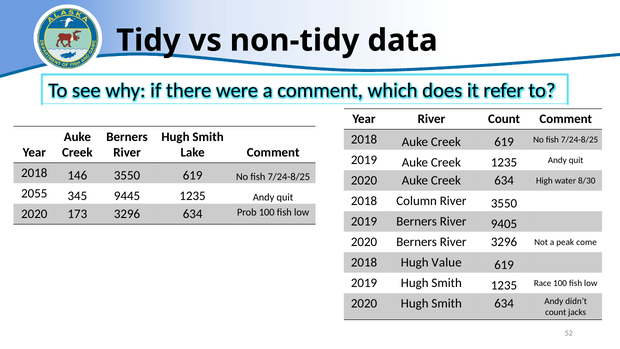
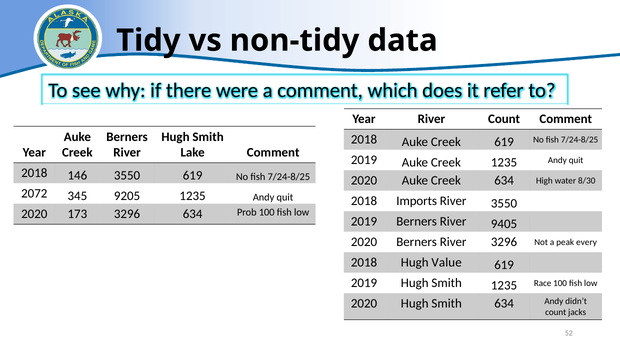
2055: 2055 -> 2072
9445: 9445 -> 9205
Column: Column -> Imports
come: come -> every
